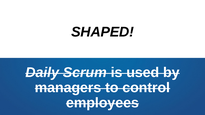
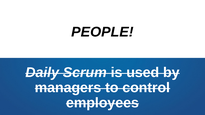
SHAPED: SHAPED -> PEOPLE
